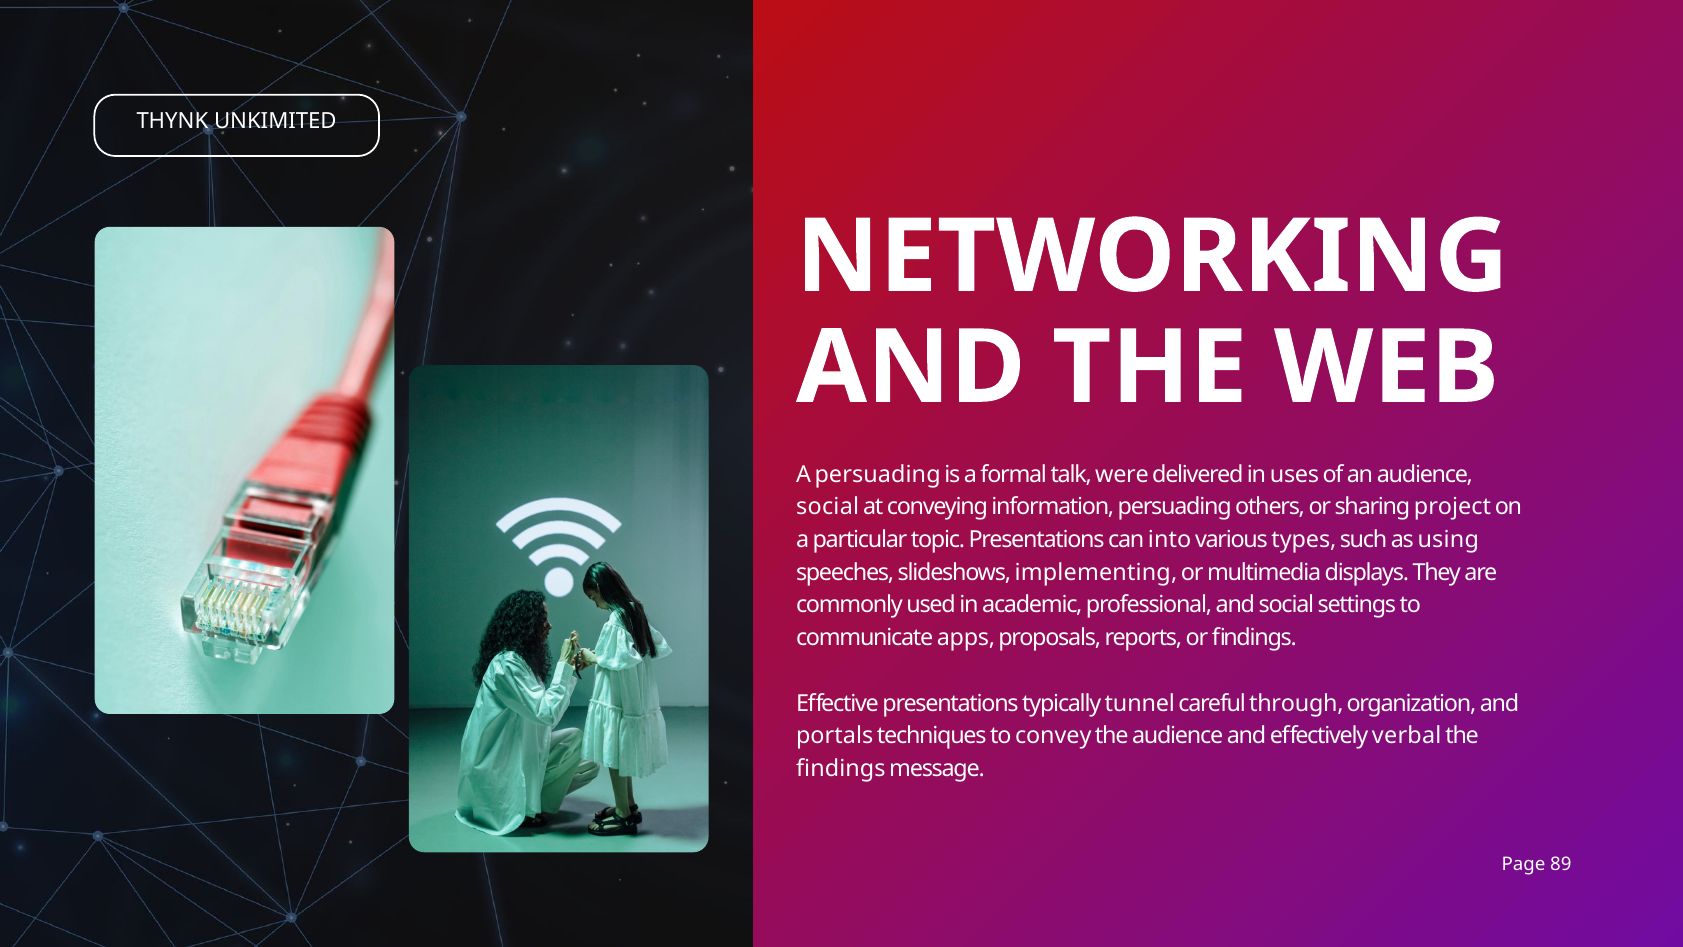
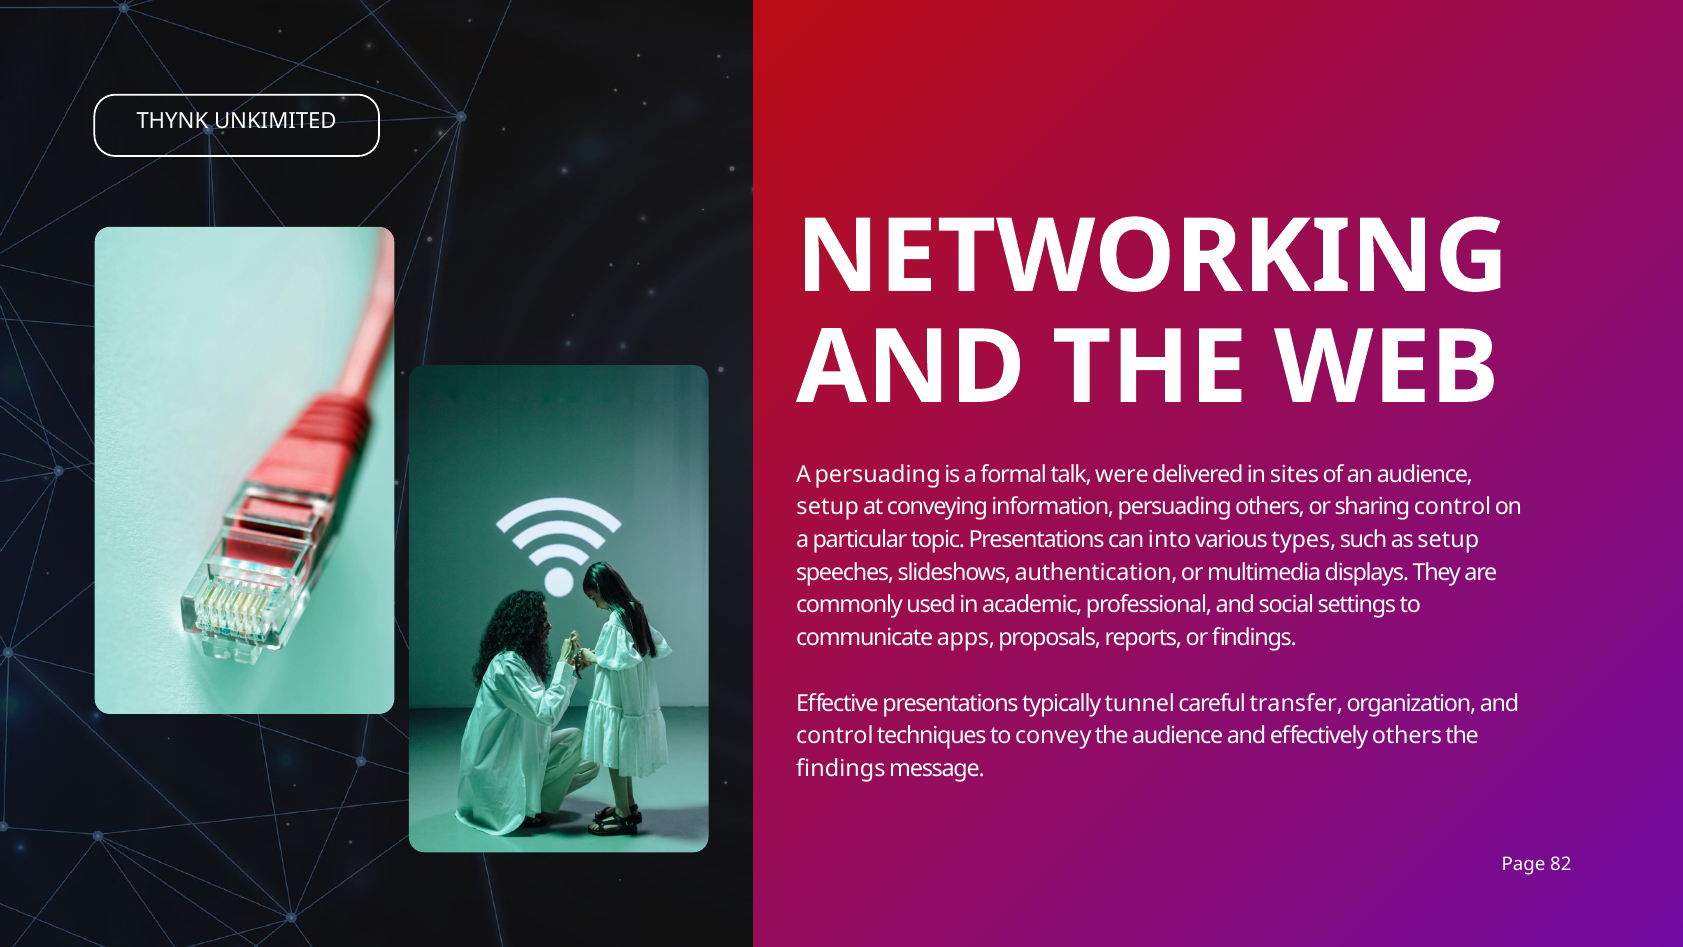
uses: uses -> sites
social at (828, 507): social -> setup
sharing project: project -> control
as using: using -> setup
implementing: implementing -> authentication
through: through -> transfer
portals at (835, 736): portals -> control
effectively verbal: verbal -> others
89: 89 -> 82
